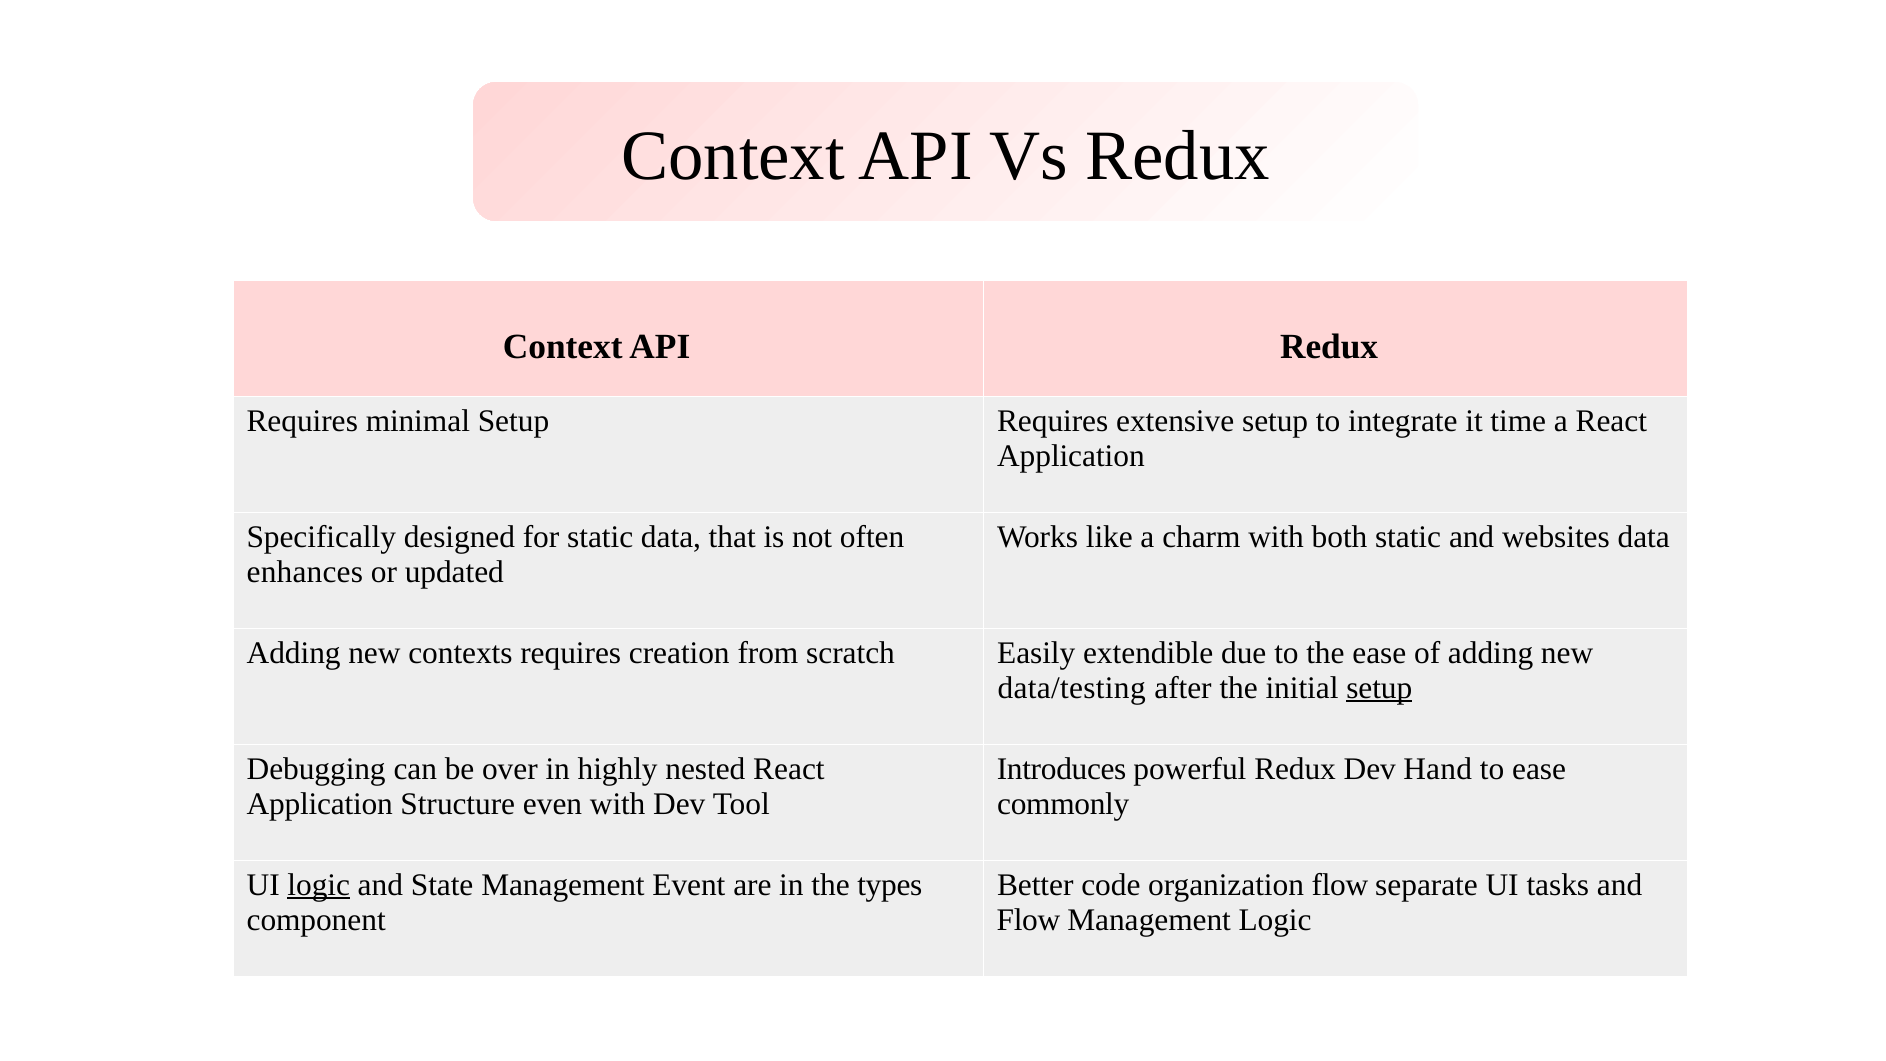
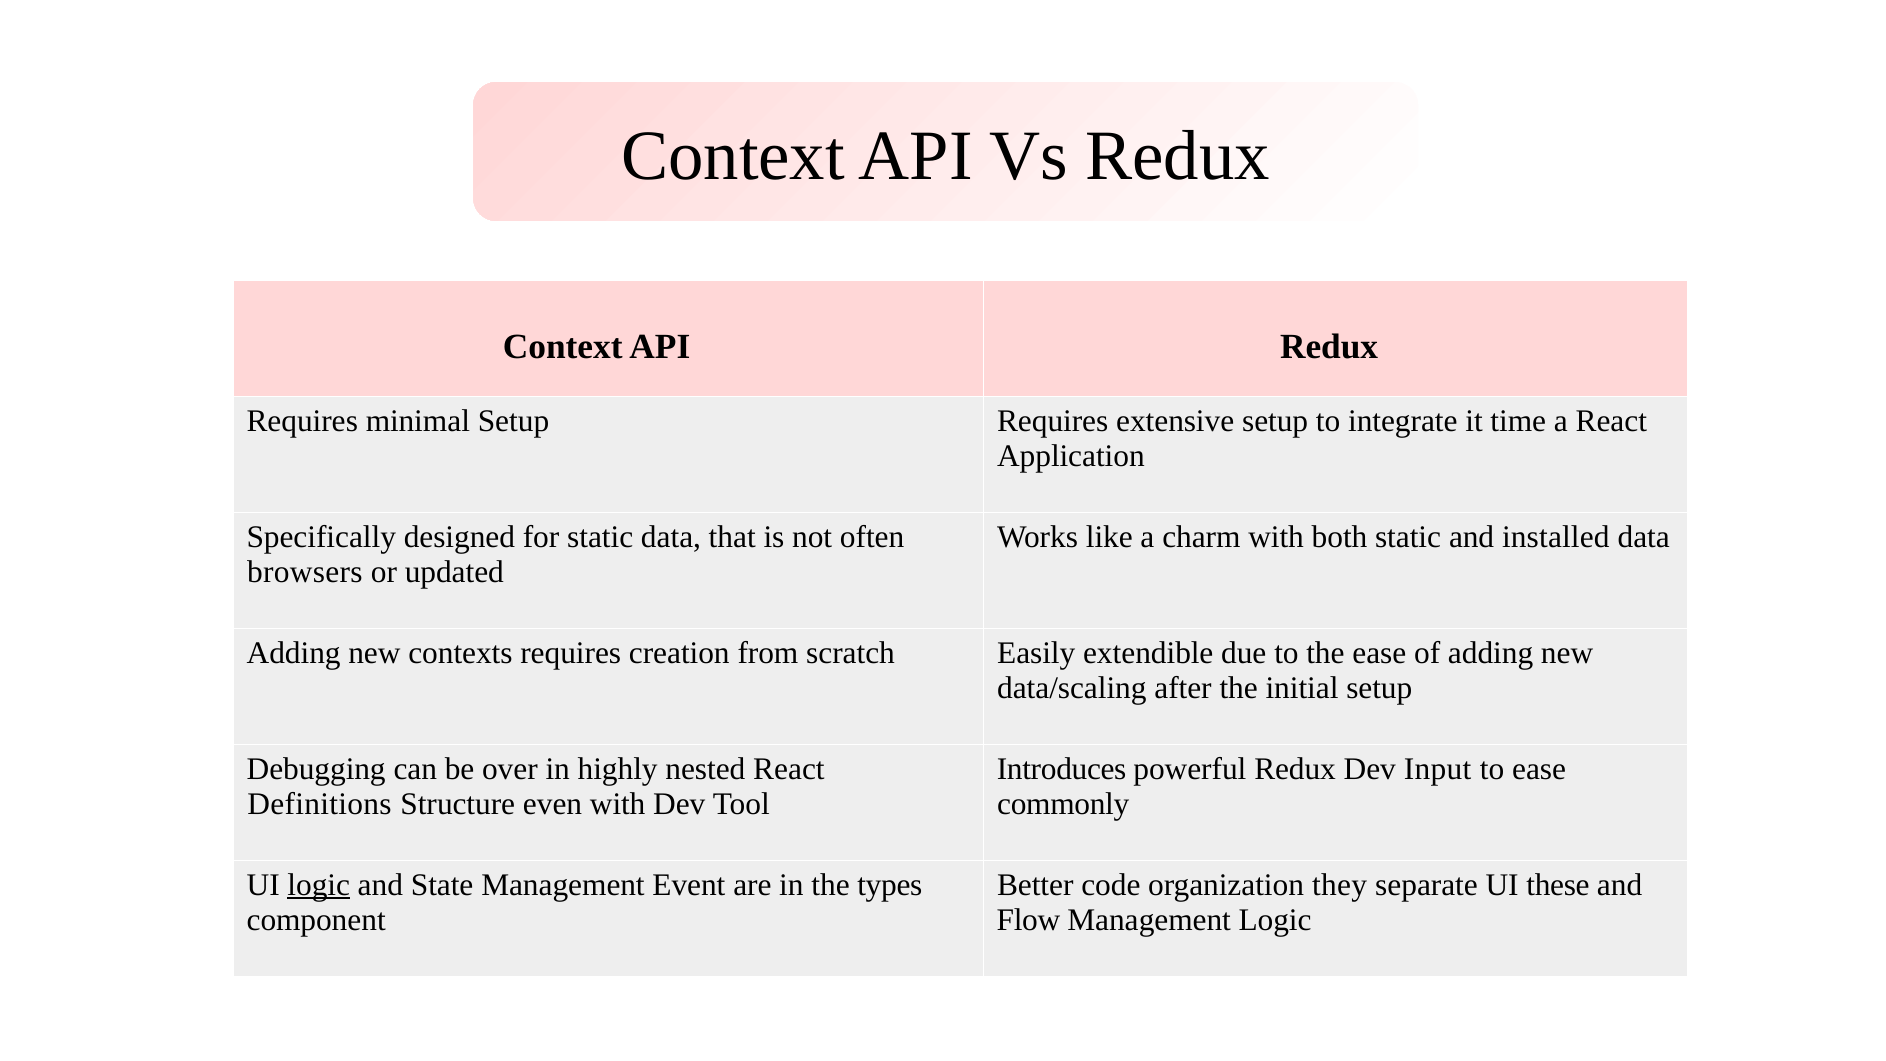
websites: websites -> installed
enhances: enhances -> browsers
data/testing: data/testing -> data/scaling
setup at (1379, 688) underline: present -> none
Hand: Hand -> Input
Application at (320, 804): Application -> Definitions
organization flow: flow -> they
tasks: tasks -> these
